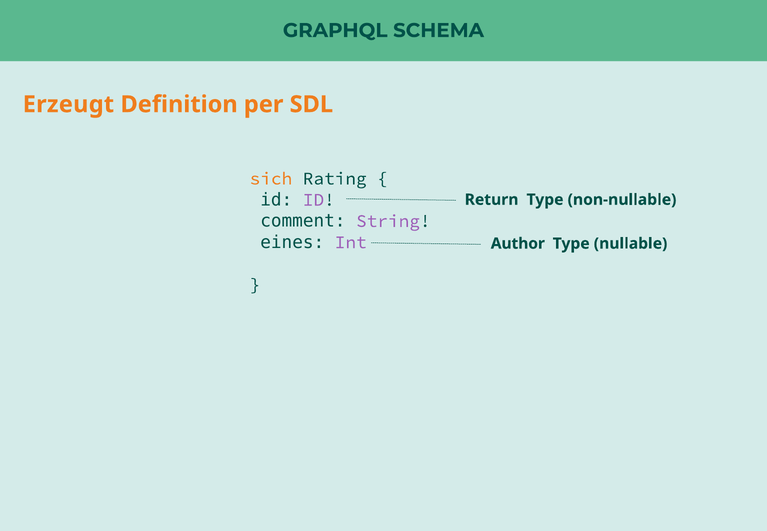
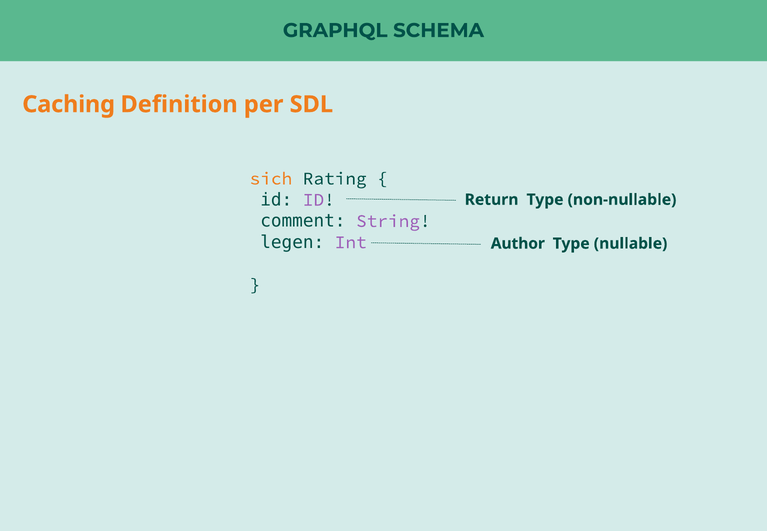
Erzeugt: Erzeugt -> Caching
eines: eines -> legen
